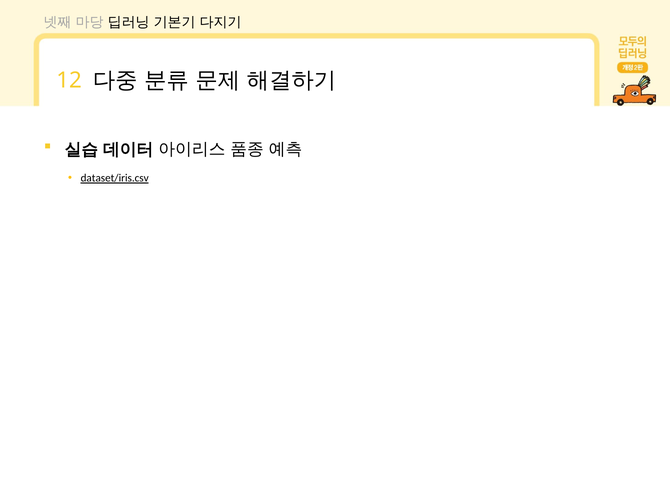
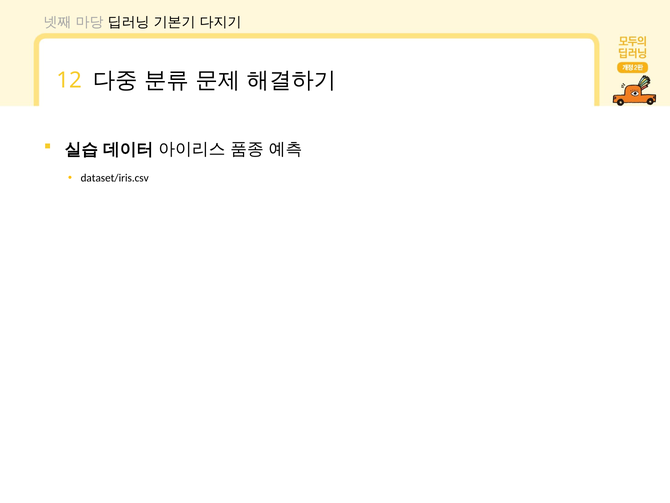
dataset/iris.csv underline: present -> none
